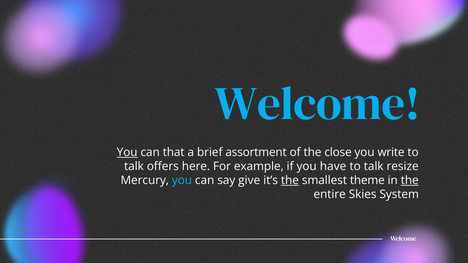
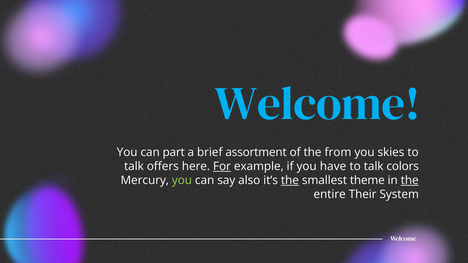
You at (127, 152) underline: present -> none
that: that -> part
close: close -> from
write: write -> skies
For underline: none -> present
resize: resize -> colors
you at (182, 180) colour: light blue -> light green
give: give -> also
Skies: Skies -> Their
